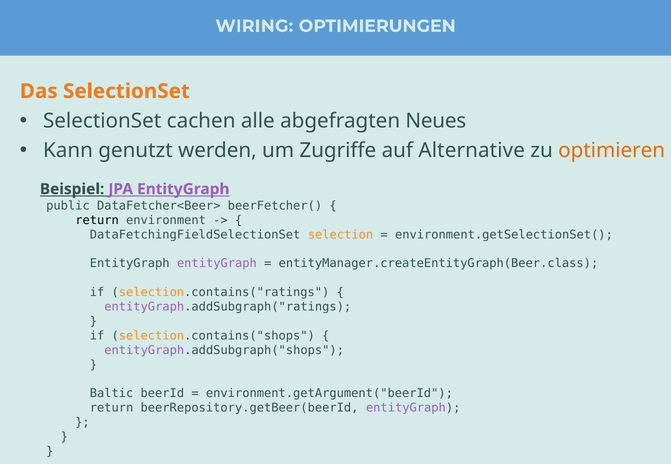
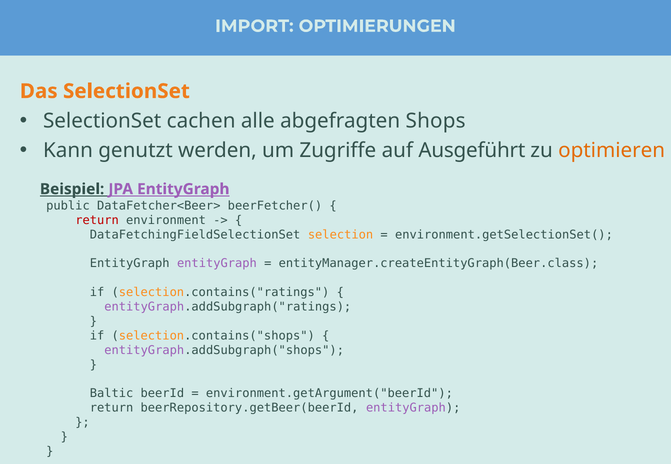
WIRING: WIRING -> IMPORT
Neues: Neues -> Shops
Alternative: Alternative -> Ausgeführt
return at (97, 220) colour: black -> red
